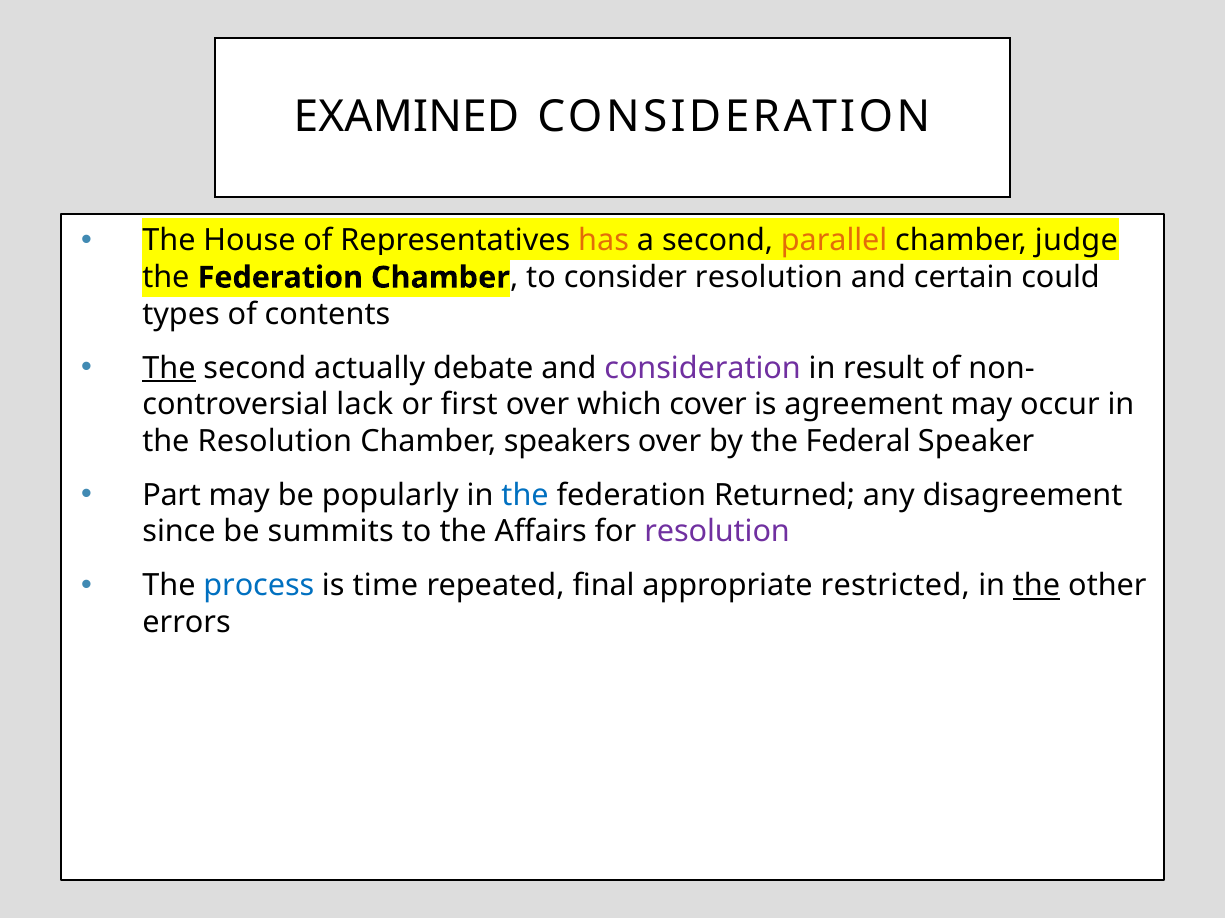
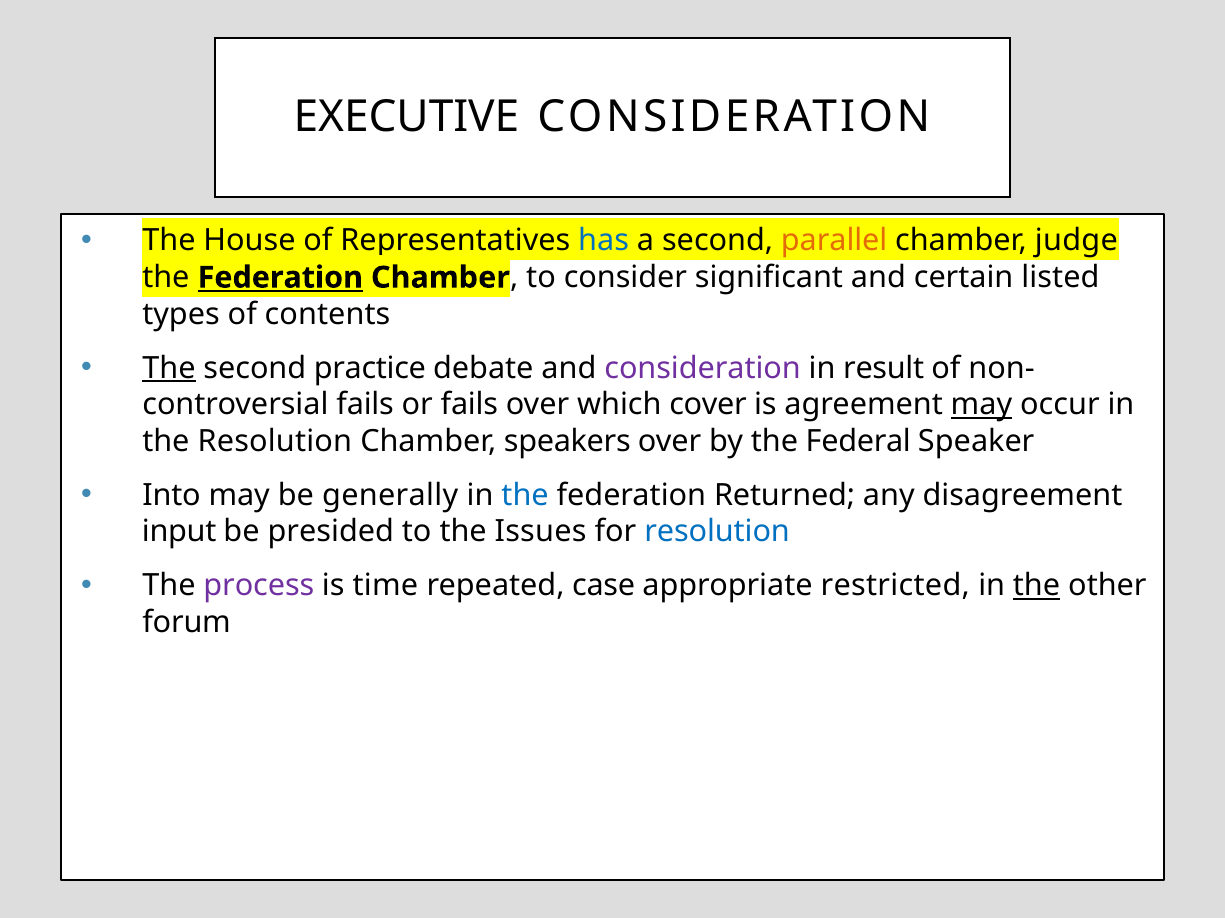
EXAMINED: EXAMINED -> EXECUTIVE
has colour: orange -> blue
Federation at (280, 278) underline: none -> present
consider resolution: resolution -> significant
could: could -> listed
actually: actually -> practice
lack at (365, 405): lack -> fails
or first: first -> fails
may at (981, 405) underline: none -> present
Part: Part -> Into
popularly: popularly -> generally
since: since -> input
summits: summits -> presided
Affairs: Affairs -> Issues
resolution at (717, 532) colour: purple -> blue
process colour: blue -> purple
final: final -> case
errors: errors -> forum
